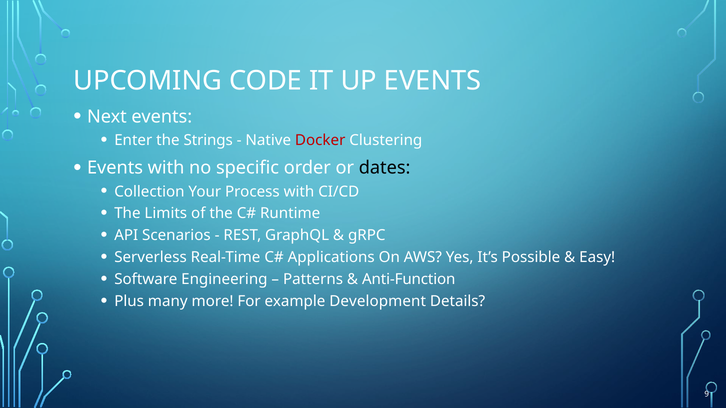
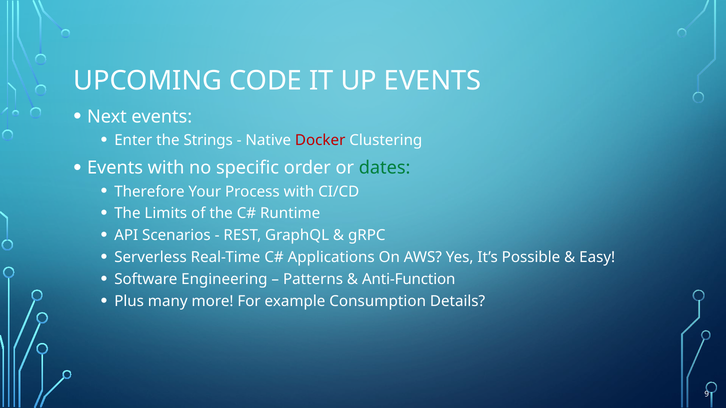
dates colour: black -> green
Collection: Collection -> Therefore
Development: Development -> Consumption
